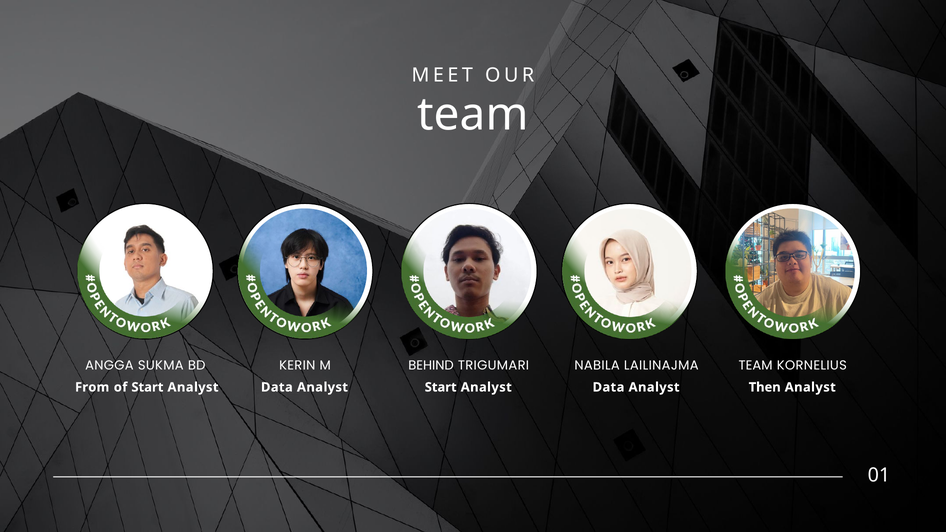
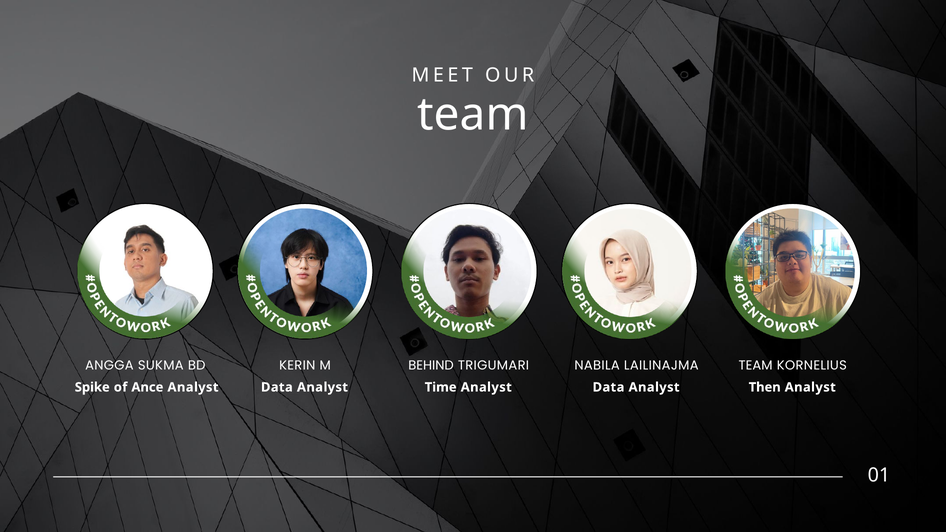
From: From -> Spike
of Start: Start -> Ance
Analyst Start: Start -> Time
